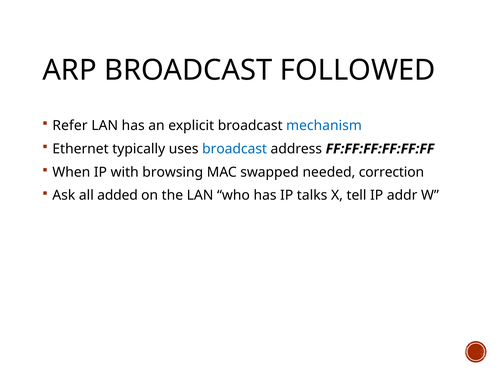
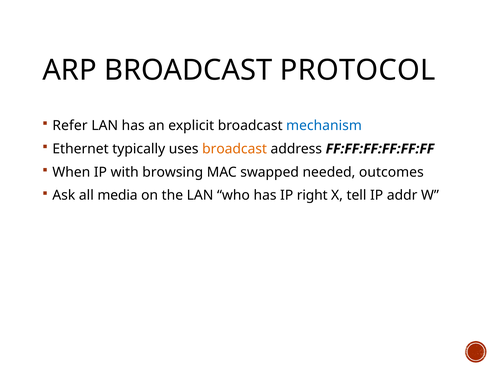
FOLLOWED: FOLLOWED -> PROTOCOL
broadcast at (235, 149) colour: blue -> orange
correction: correction -> outcomes
added: added -> media
talks: talks -> right
